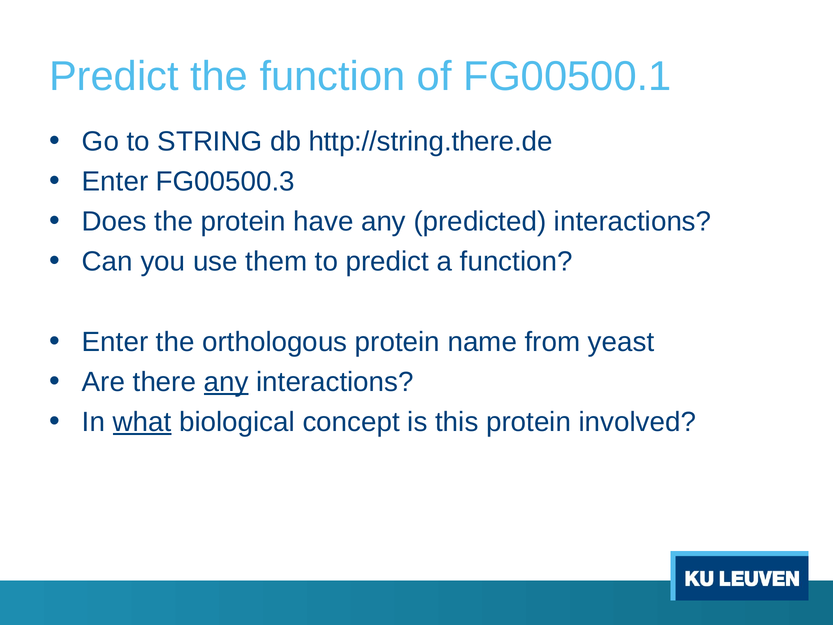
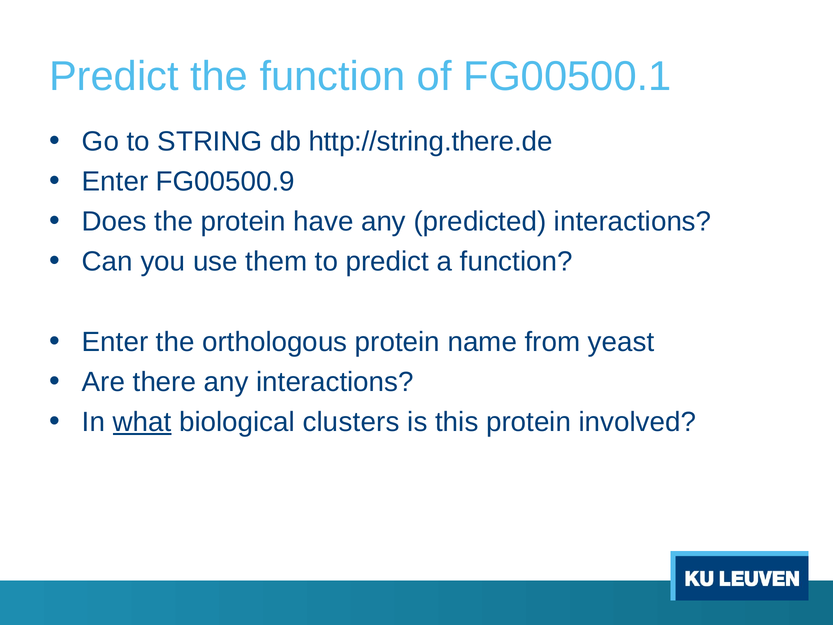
FG00500.3: FG00500.3 -> FG00500.9
any at (226, 382) underline: present -> none
concept: concept -> clusters
